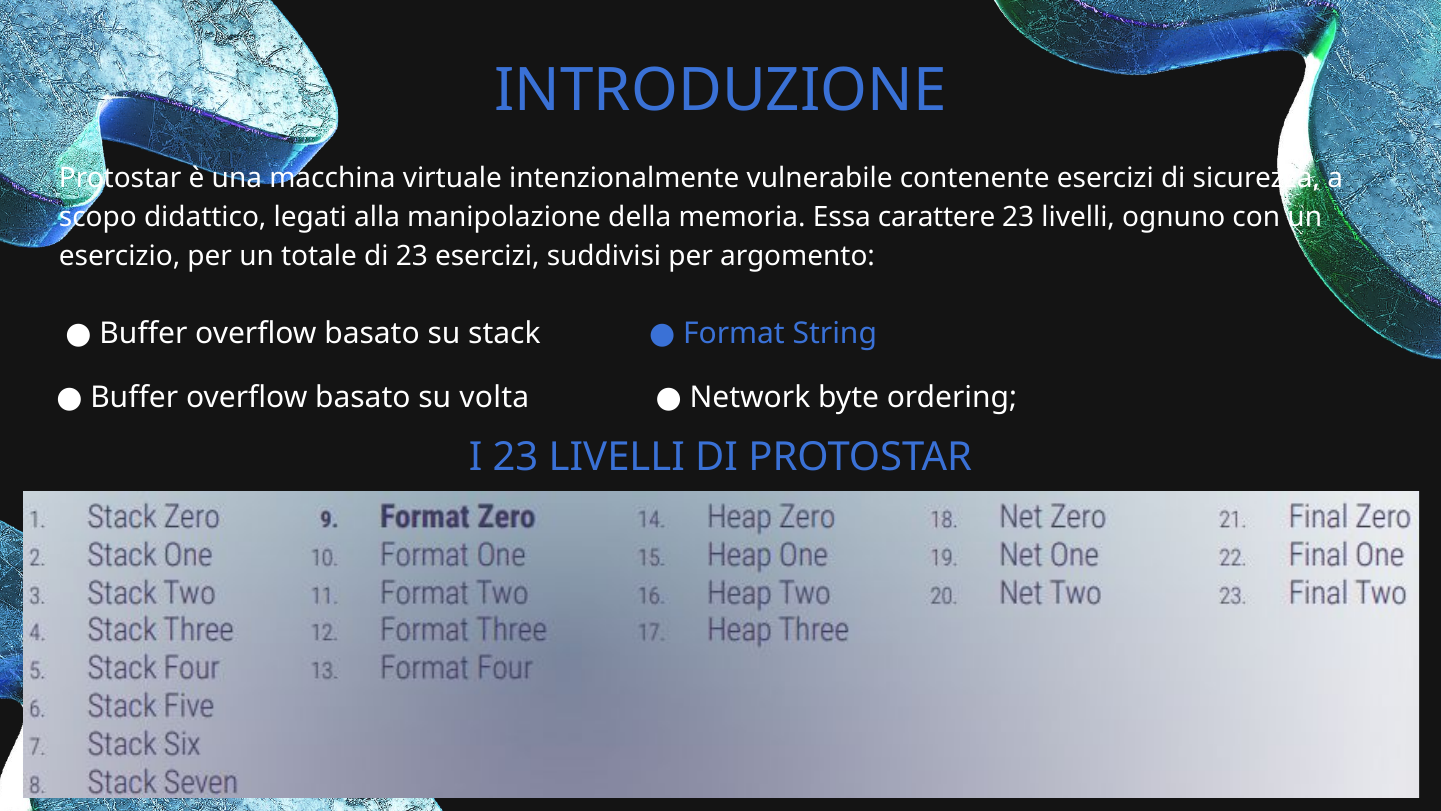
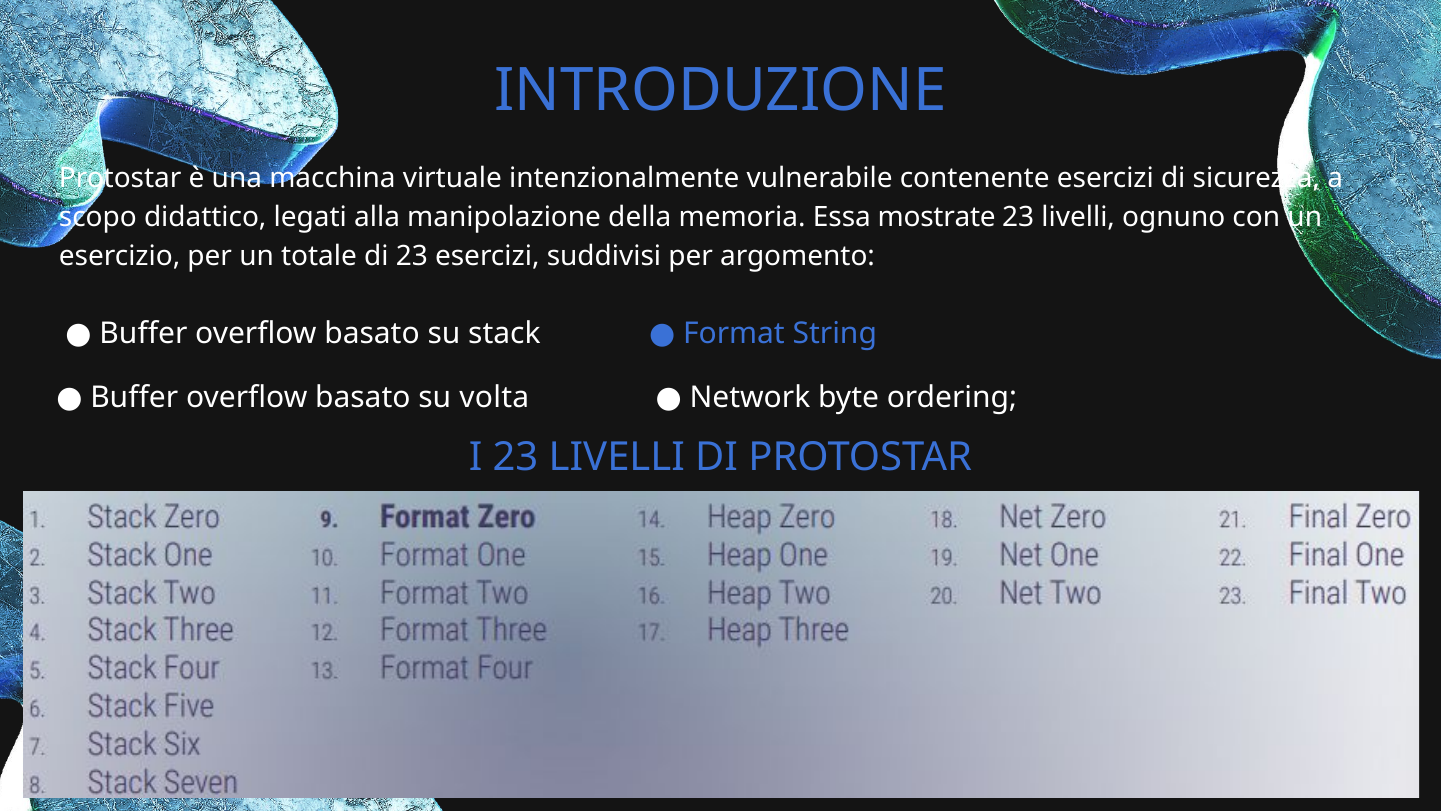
carattere: carattere -> mostrate
